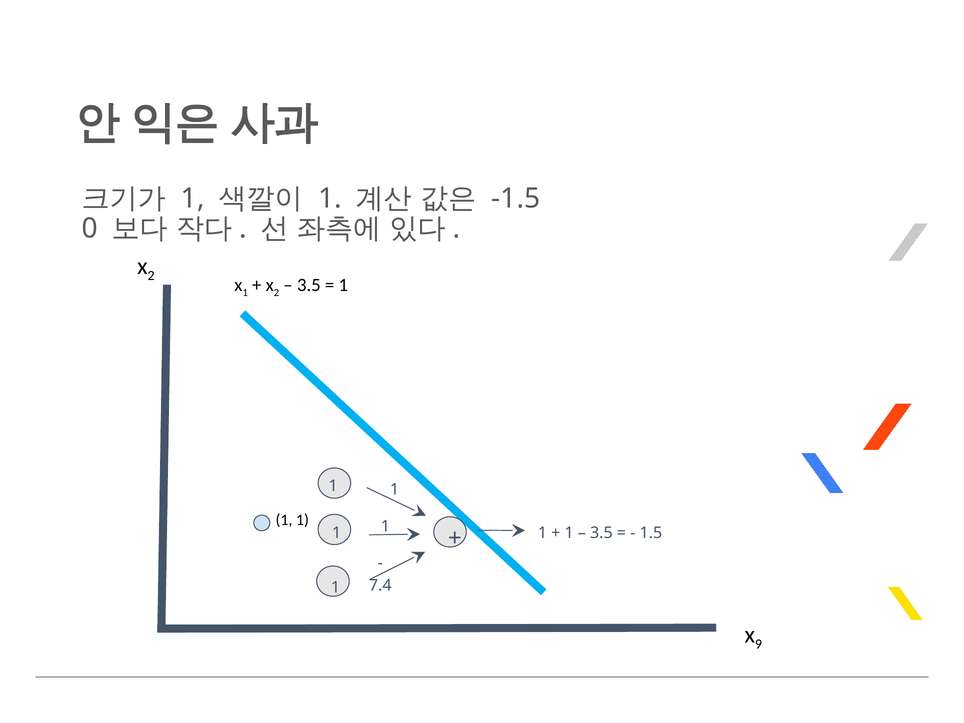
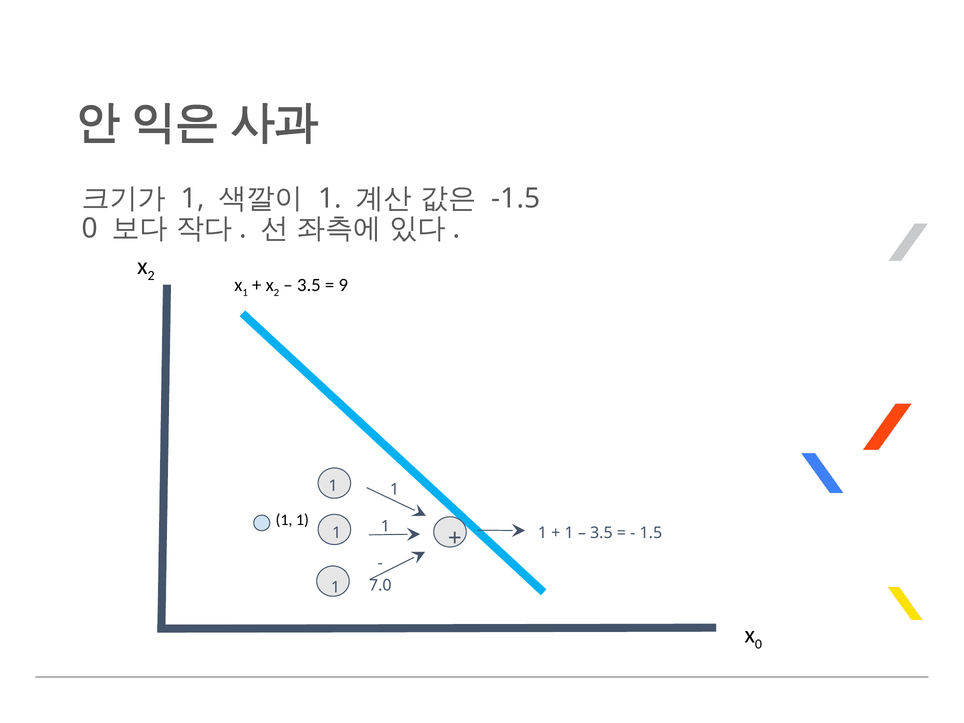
1 at (343, 285): 1 -> 9
7.4: 7.4 -> 7.0
9 at (758, 644): 9 -> 0
